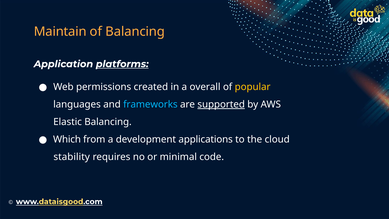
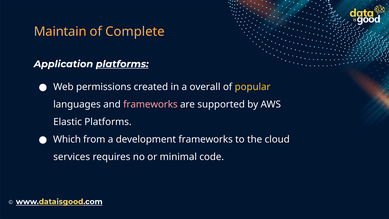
of Balancing: Balancing -> Complete
frameworks at (150, 104) colour: light blue -> pink
supported underline: present -> none
Elastic Balancing: Balancing -> Platforms
development applications: applications -> frameworks
stability: stability -> services
